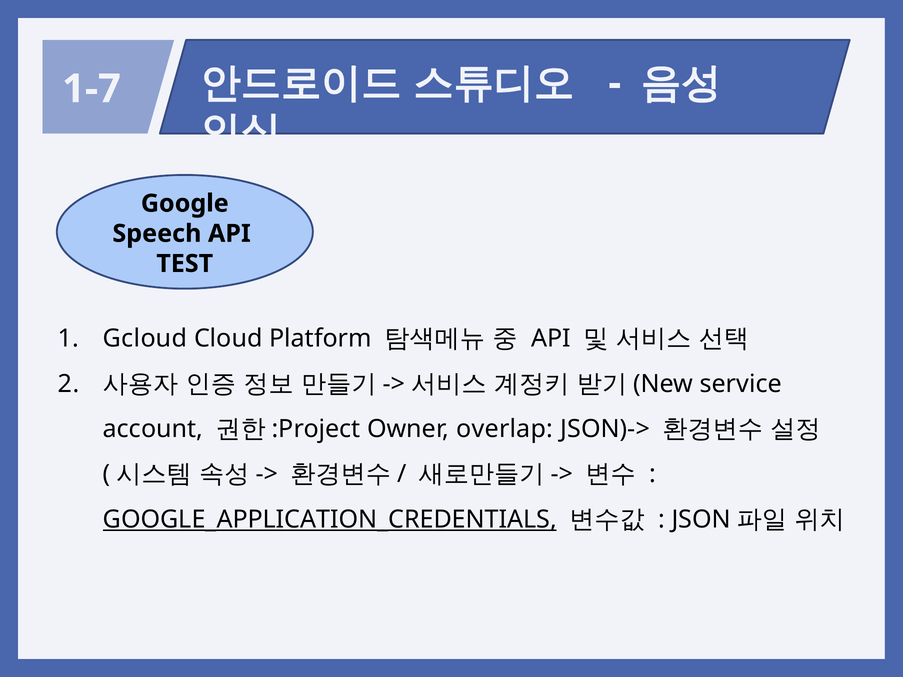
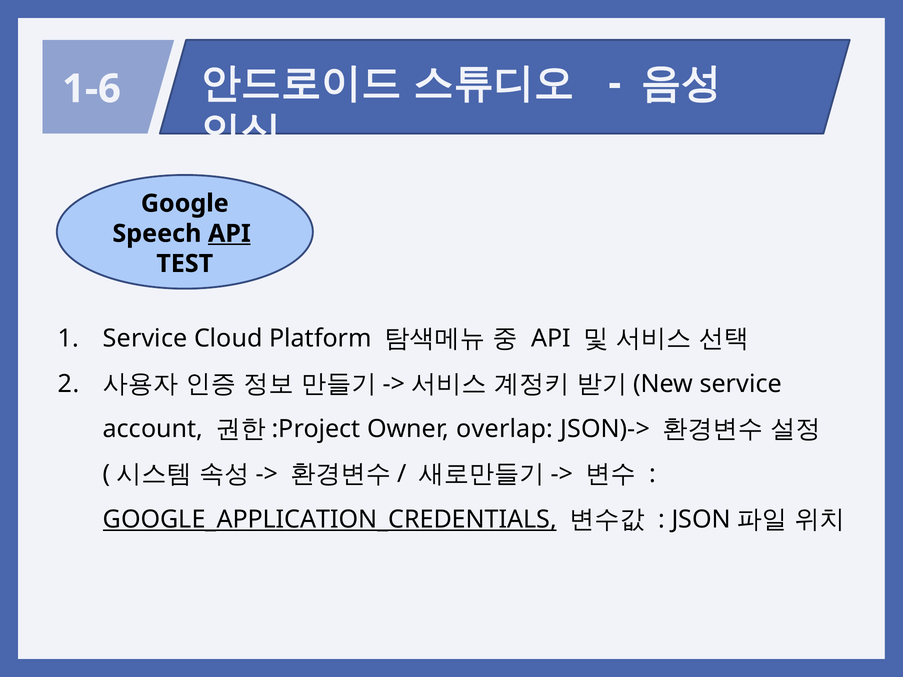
1-7: 1-7 -> 1-6
API at (229, 234) underline: none -> present
Gcloud at (145, 339): Gcloud -> Service
